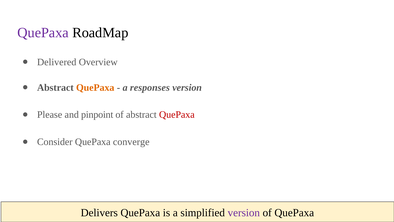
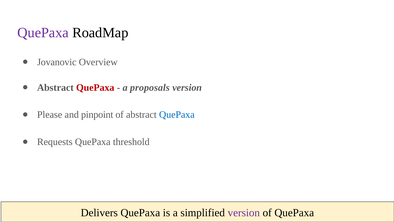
Delivered: Delivered -> Jovanovic
QuePaxa at (95, 87) colour: orange -> red
responses: responses -> proposals
QuePaxa at (177, 115) colour: red -> blue
Consider: Consider -> Requests
converge: converge -> threshold
